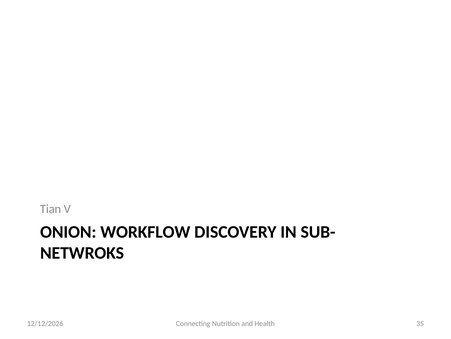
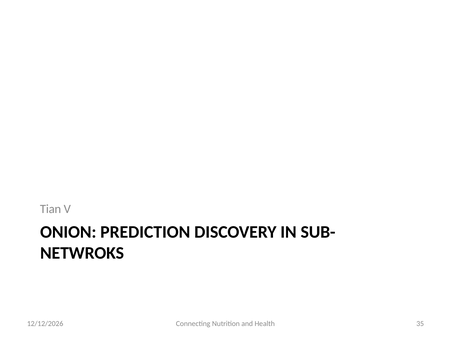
WORKFLOW: WORKFLOW -> PREDICTION
